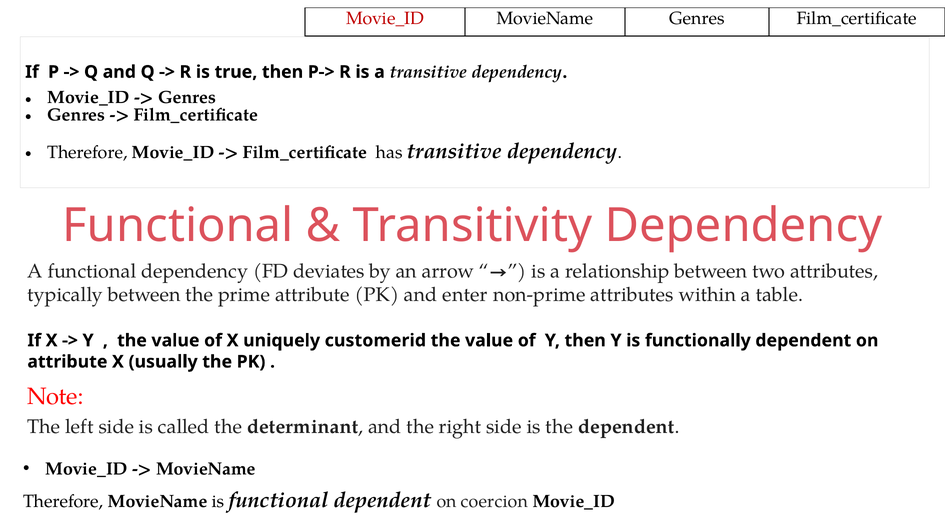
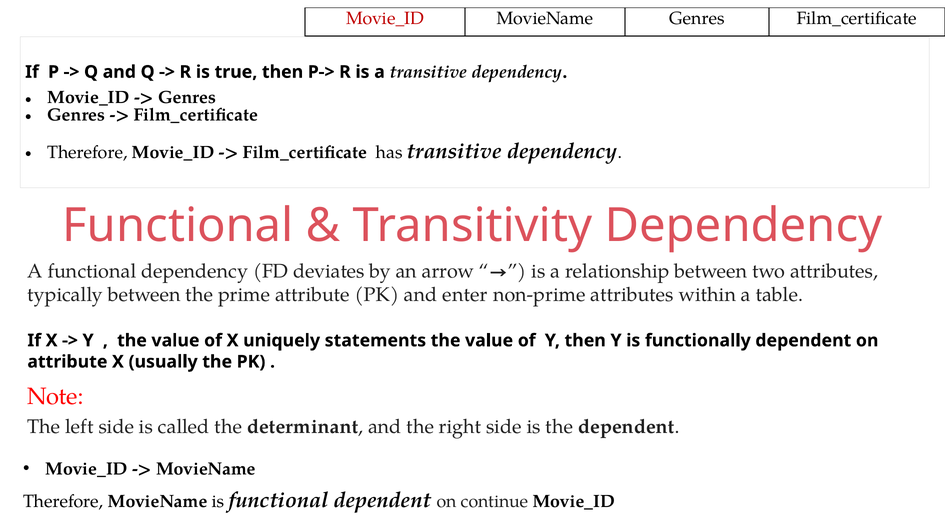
customerid: customerid -> statements
coercion: coercion -> continue
